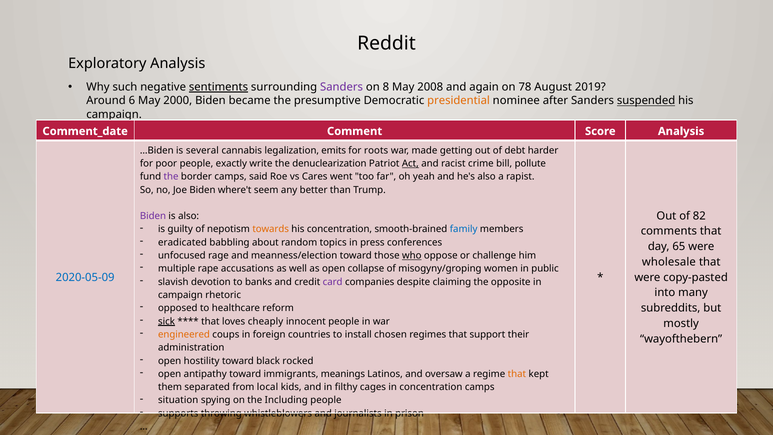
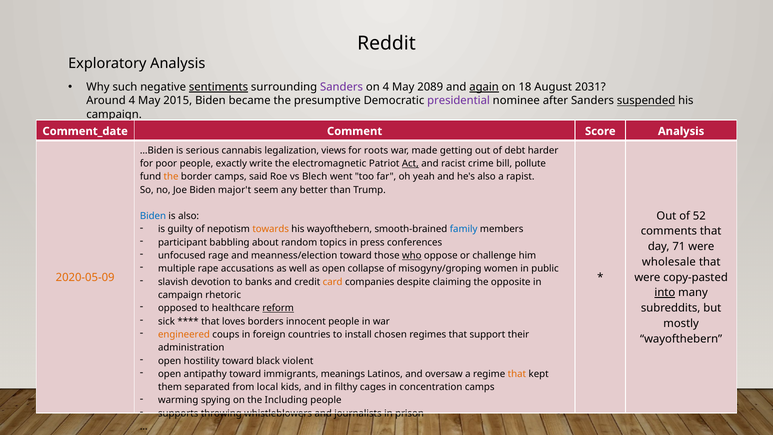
on 8: 8 -> 4
2008: 2008 -> 2089
again underline: none -> present
78: 78 -> 18
2019: 2019 -> 2031
Around 6: 6 -> 4
2000: 2000 -> 2015
presidential at (459, 101) colour: orange -> purple
several: several -> serious
emits: emits -> views
denuclearization: denuclearization -> electromagnetic
the at (171, 177) colour: purple -> orange
Cares: Cares -> Blech
where't: where't -> major't
82: 82 -> 52
Biden at (153, 216) colour: purple -> blue
his concentration: concentration -> wayofthebern
eradicated: eradicated -> participant
65: 65 -> 71
2020-05-09 colour: blue -> orange
card colour: purple -> orange
into underline: none -> present
reform underline: none -> present
sick underline: present -> none
cheaply: cheaply -> borders
rocked: rocked -> violent
situation: situation -> warming
